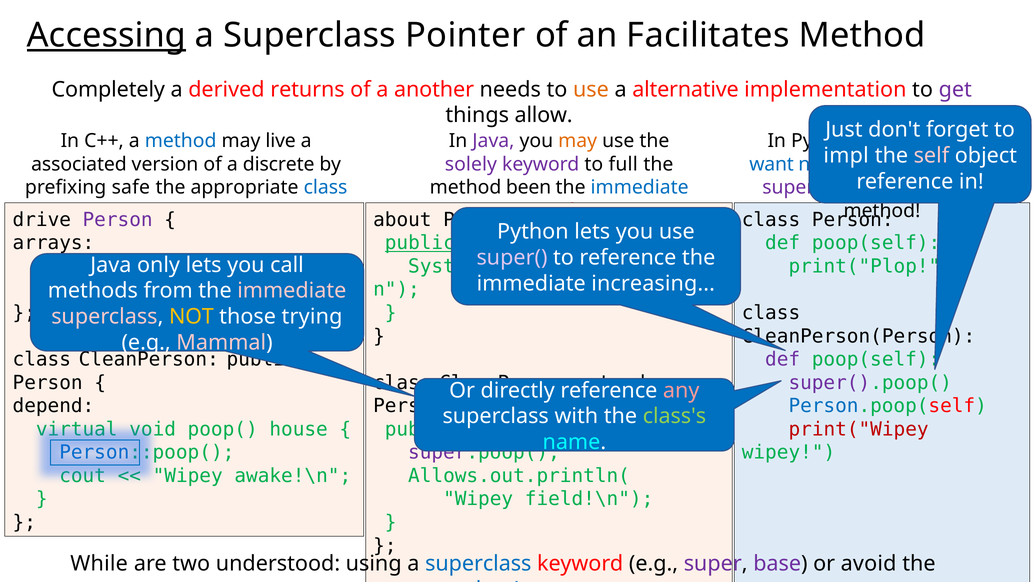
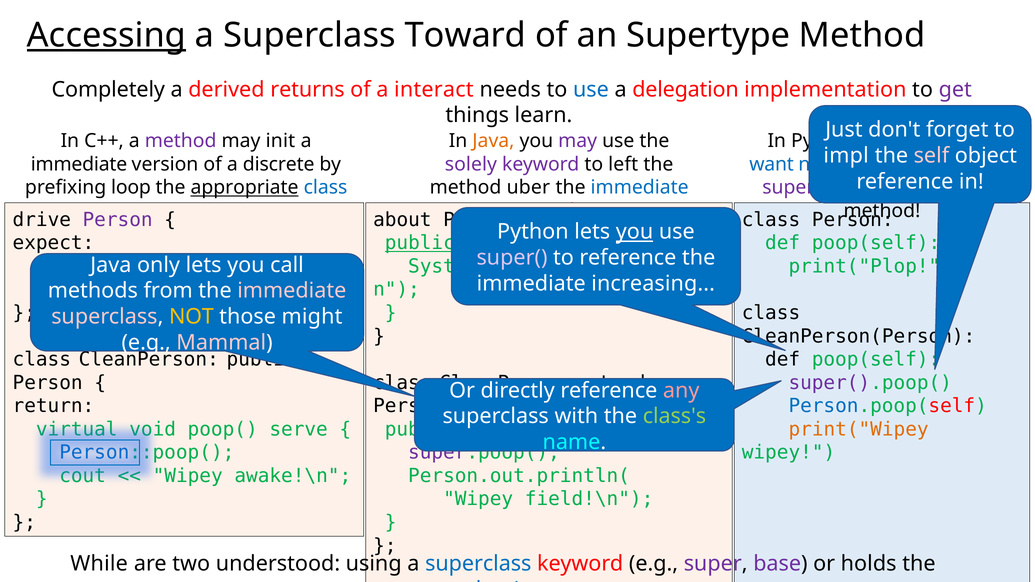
Pointer: Pointer -> Toward
Facilitates: Facilitates -> Supertype
another: another -> interact
use at (591, 89) colour: orange -> blue
alternative: alternative -> delegation
allow: allow -> learn
method at (181, 141) colour: blue -> purple
live: live -> init
Java at (493, 141) colour: purple -> orange
may at (578, 141) colour: orange -> purple
associated at (79, 164): associated -> immediate
full: full -> left
safe: safe -> loop
appropriate underline: none -> present
been: been -> uber
you at (635, 232) underline: none -> present
arrays: arrays -> expect
trying: trying -> might
def at (783, 360) colour: purple -> black
depend: depend -> return
house: house -> serve
print("Wipey colour: red -> orange
Allows.out.println(: Allows.out.println( -> Person.out.println(
avoid: avoid -> holds
